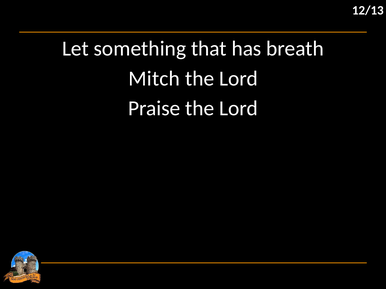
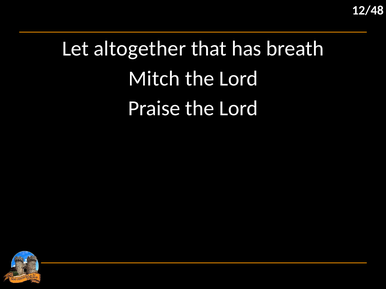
12/13: 12/13 -> 12/48
something: something -> altogether
